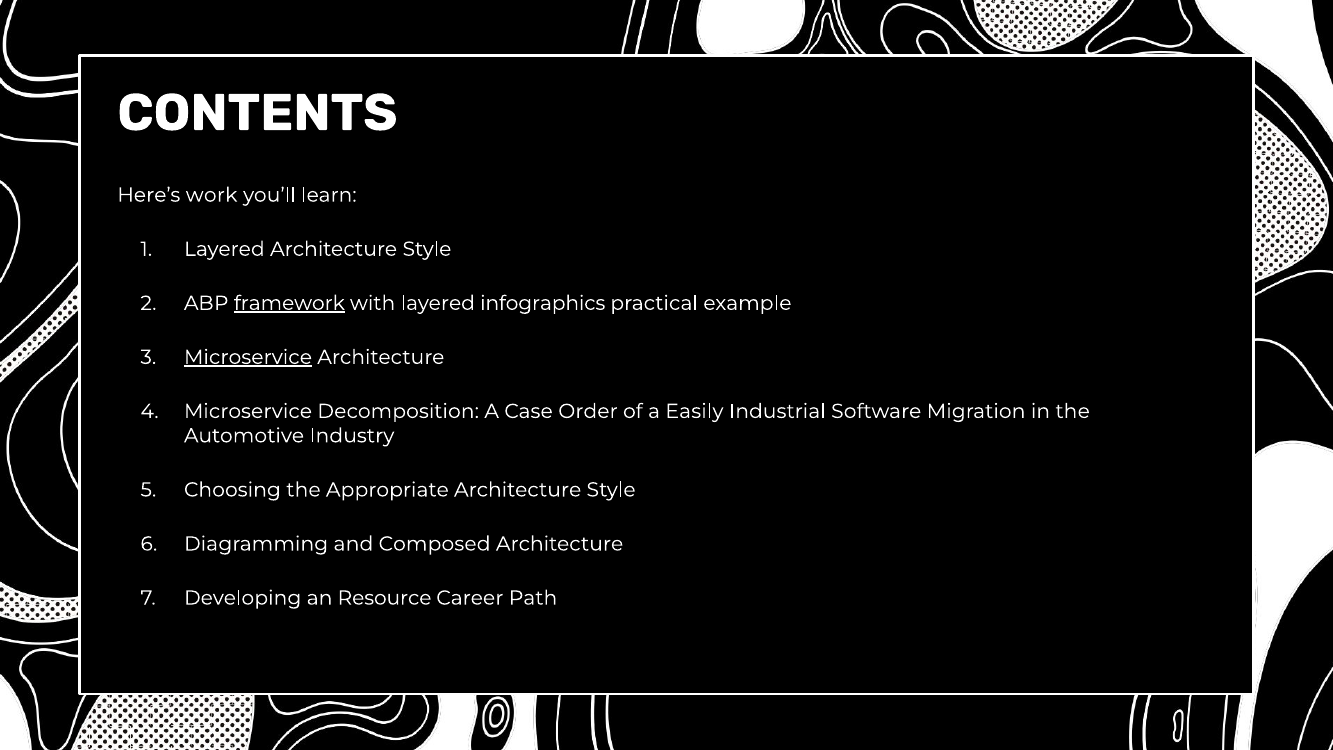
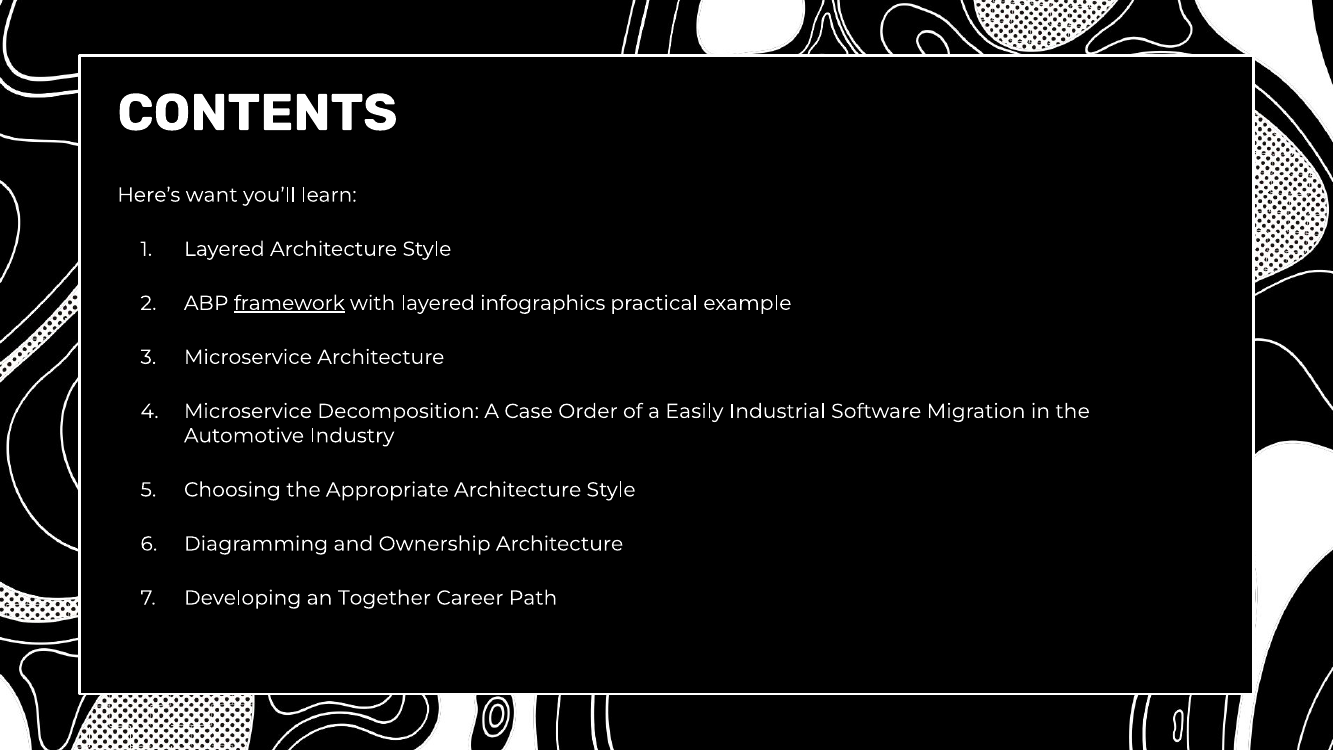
work: work -> want
Microservice at (248, 357) underline: present -> none
Composed: Composed -> Ownership
Resource: Resource -> Together
